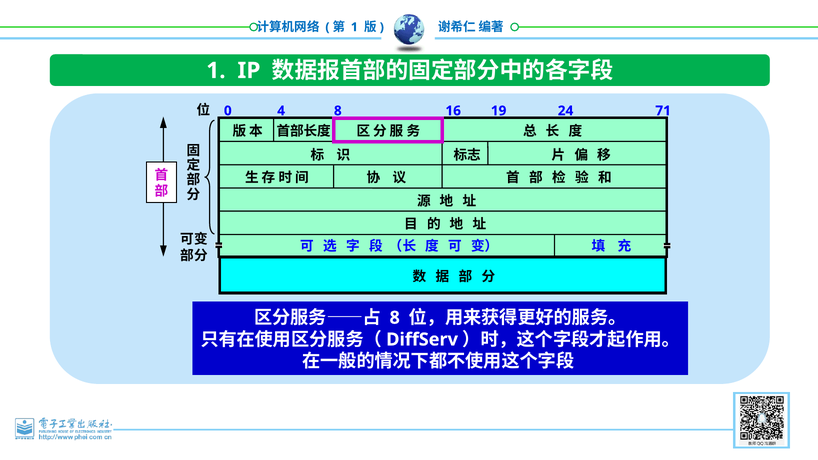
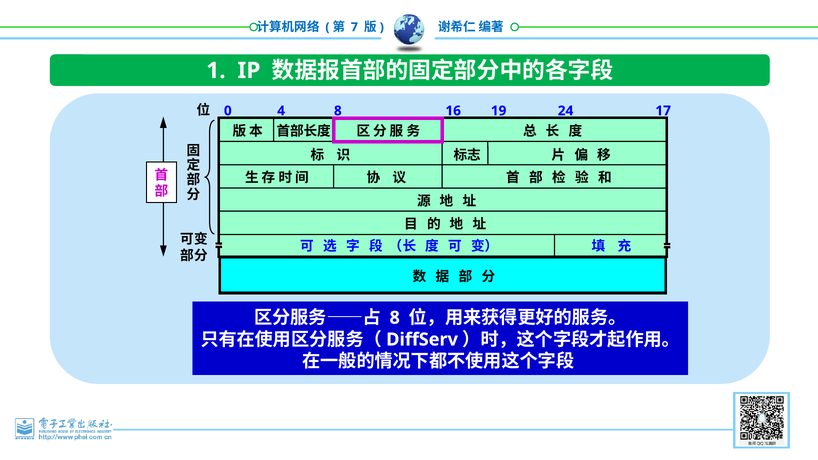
1 at (354, 27): 1 -> 7
71: 71 -> 17
